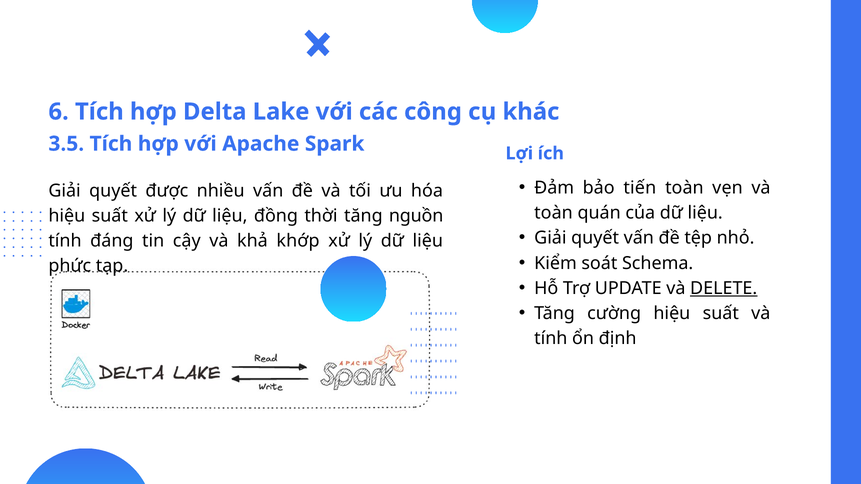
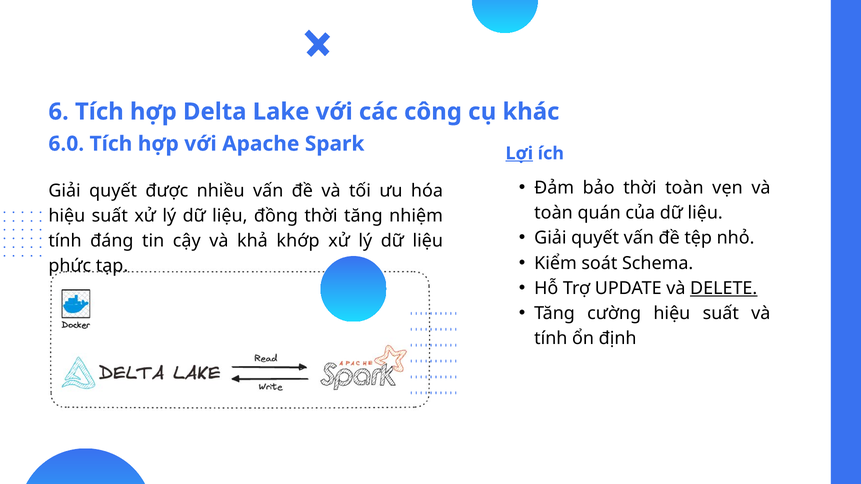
3.5: 3.5 -> 6.0
Lợi underline: none -> present
bảo tiến: tiến -> thời
nguồn: nguồn -> nhiệm
